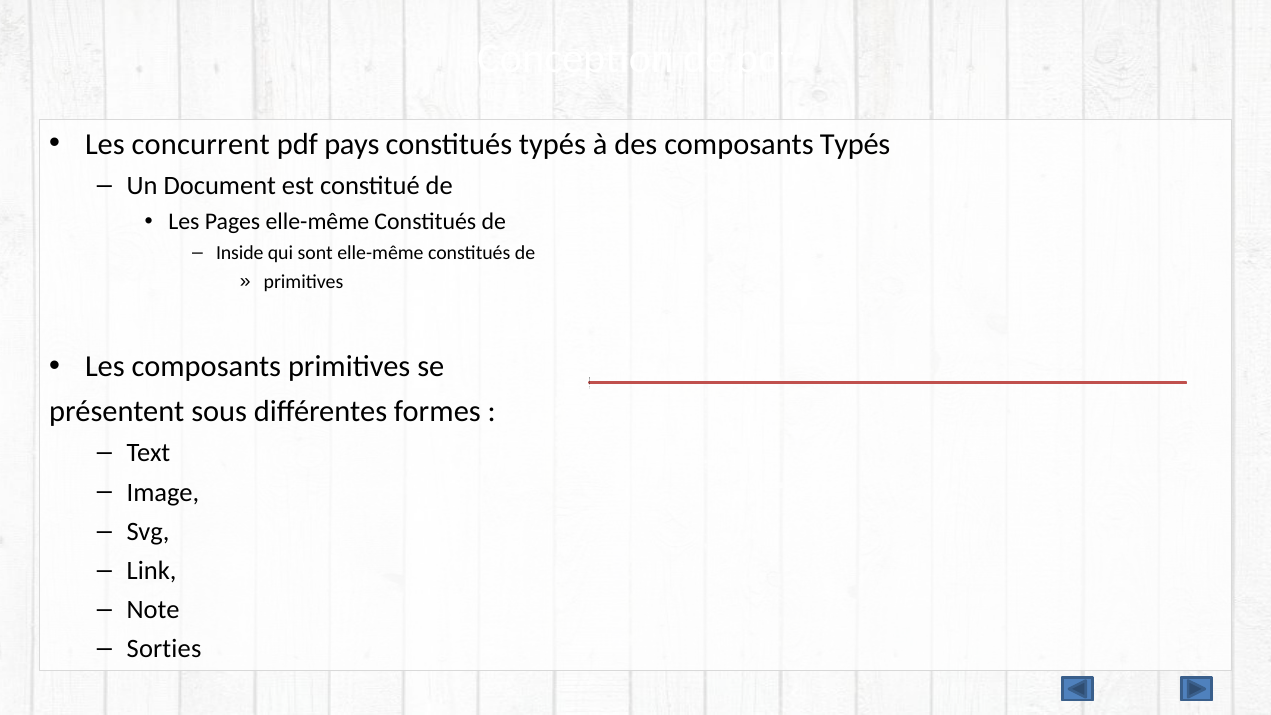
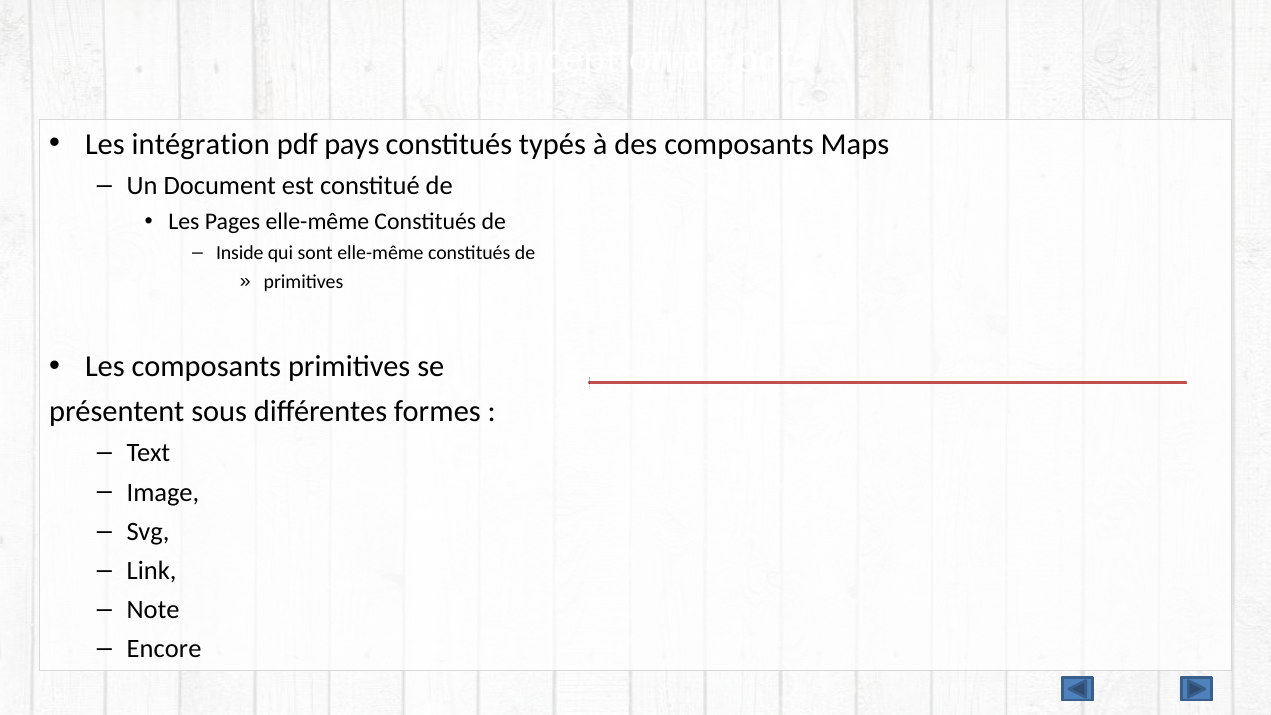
concurrent: concurrent -> intégration
composants Typés: Typés -> Maps
Sorties: Sorties -> Encore
